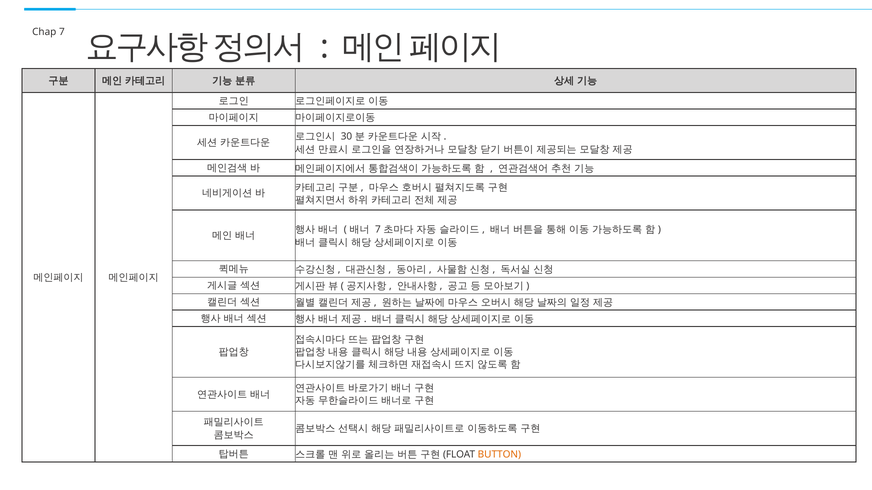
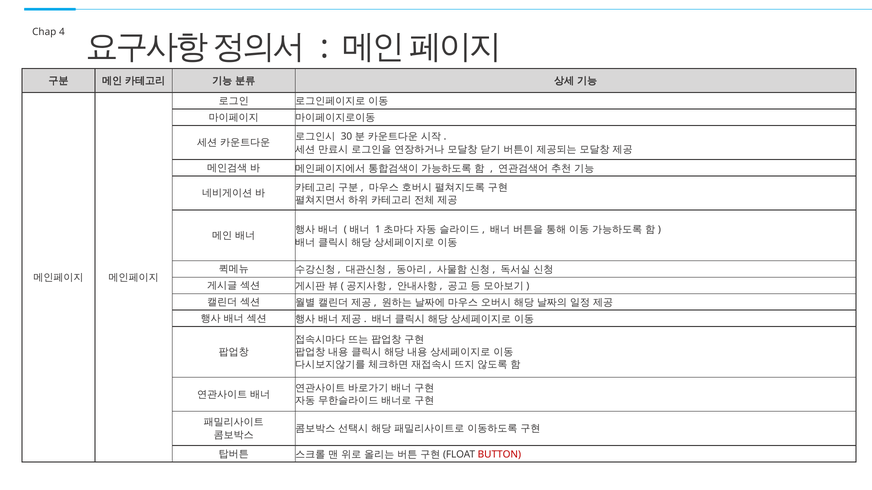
Chap 7: 7 -> 4
7 at (378, 230): 7 -> 1
BUTTON colour: orange -> red
